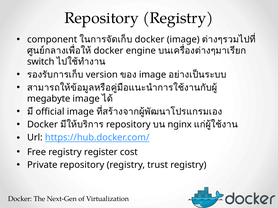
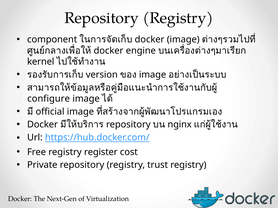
switch: switch -> kernel
megabyte: megabyte -> configure
